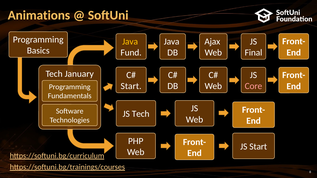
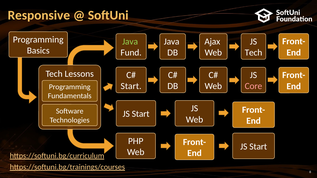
Animations: Animations -> Responsive
Java at (130, 42) colour: yellow -> light green
Final at (253, 53): Final -> Tech
January: January -> Lessons
Tech at (141, 114): Tech -> Start
